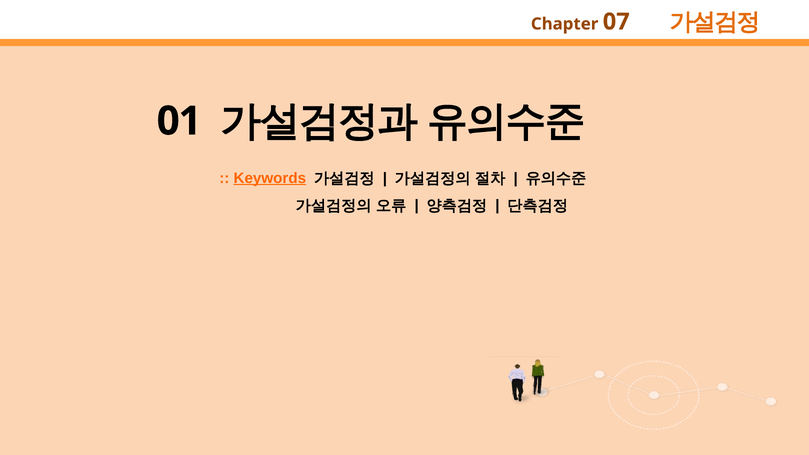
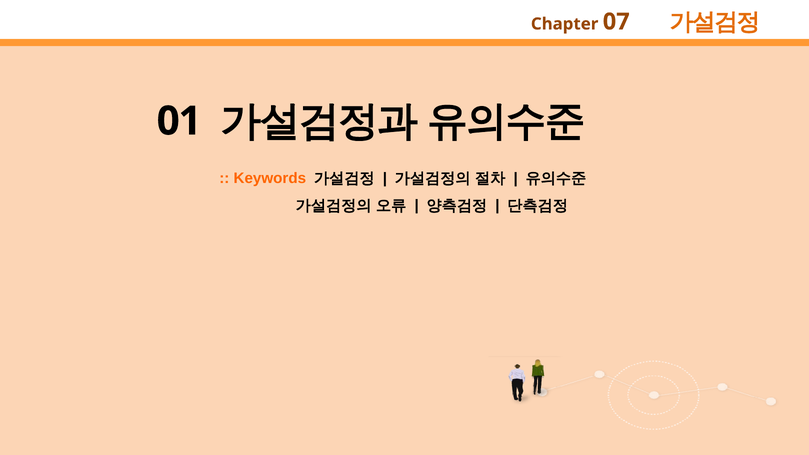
Keywords underline: present -> none
